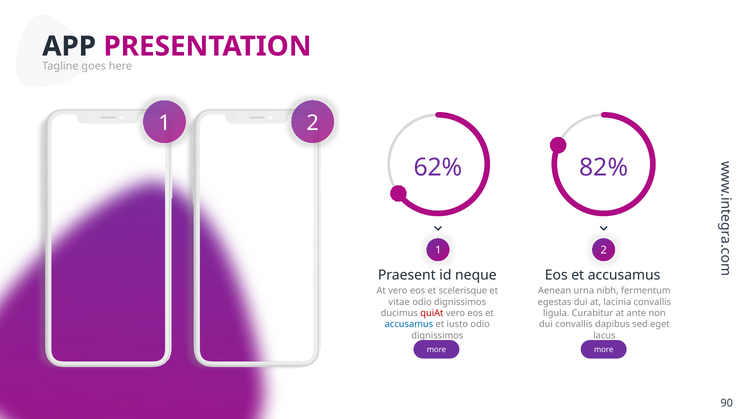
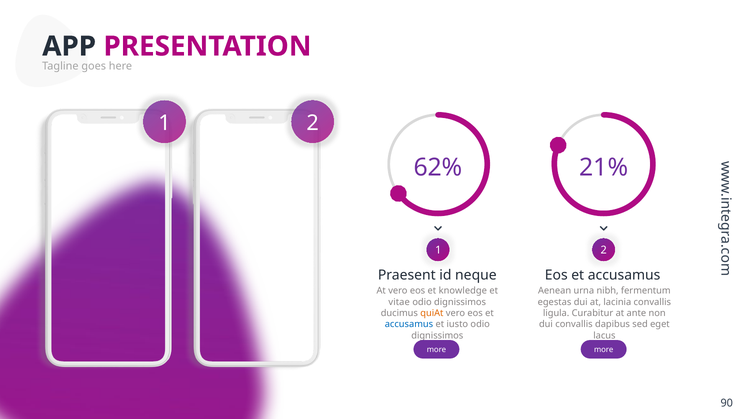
82%: 82% -> 21%
scelerisque: scelerisque -> knowledge
quiAt colour: red -> orange
